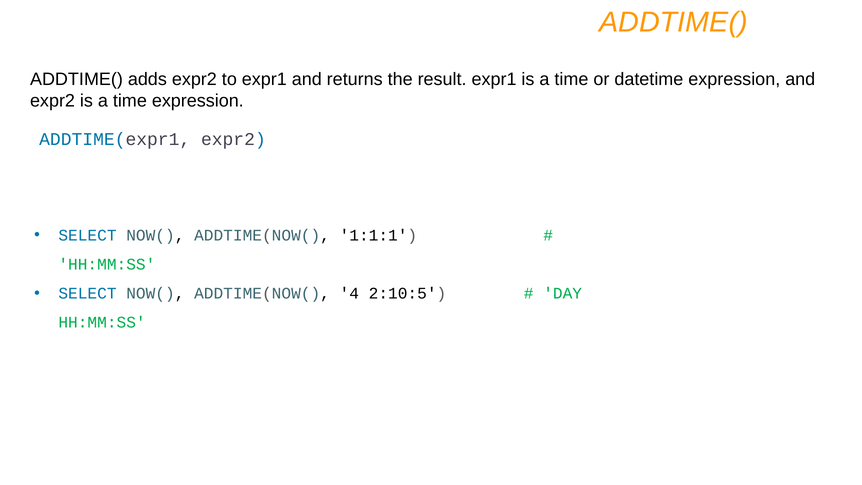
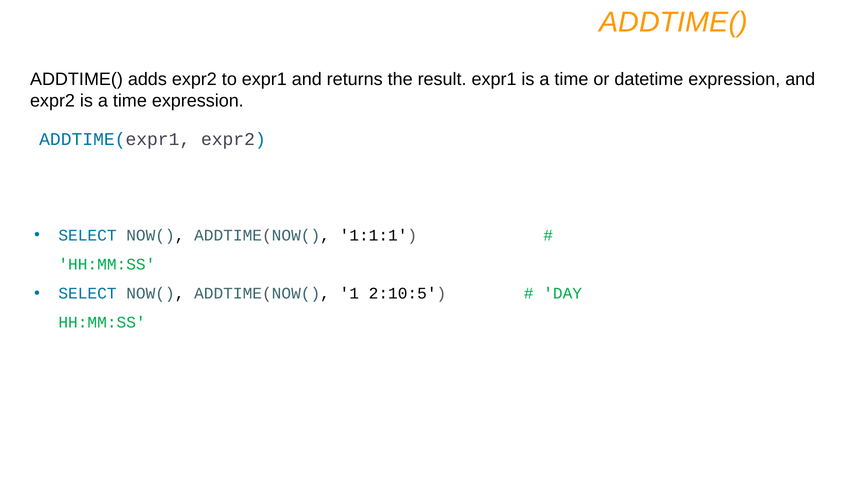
4: 4 -> 1
